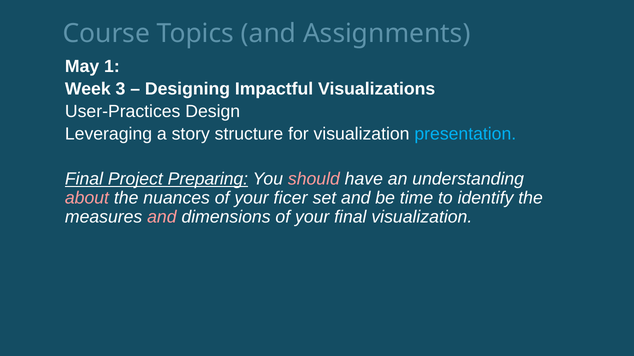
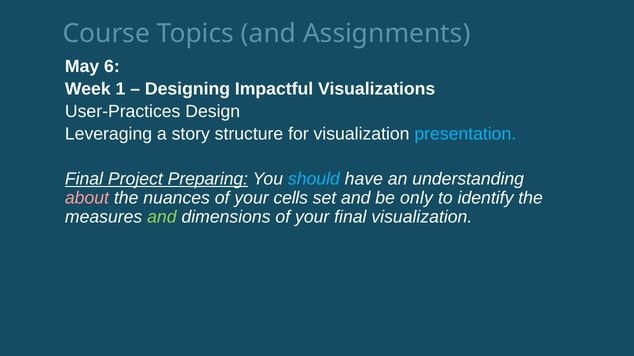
1: 1 -> 6
3: 3 -> 1
should colour: pink -> light blue
ficer: ficer -> cells
time: time -> only
and at (162, 217) colour: pink -> light green
